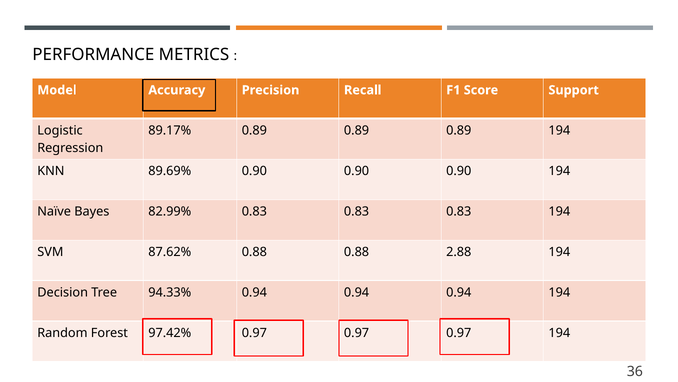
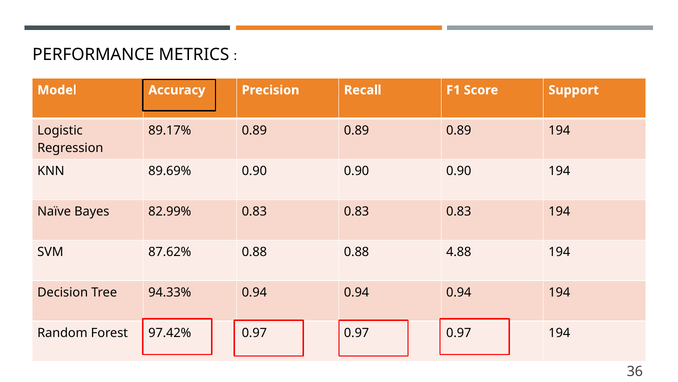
2.88: 2.88 -> 4.88
